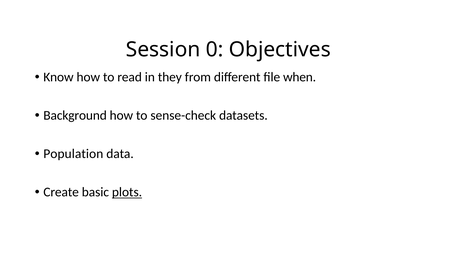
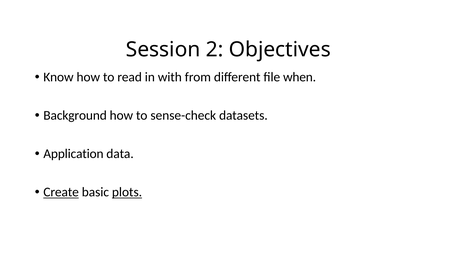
0: 0 -> 2
they: they -> with
Population: Population -> Application
Create underline: none -> present
